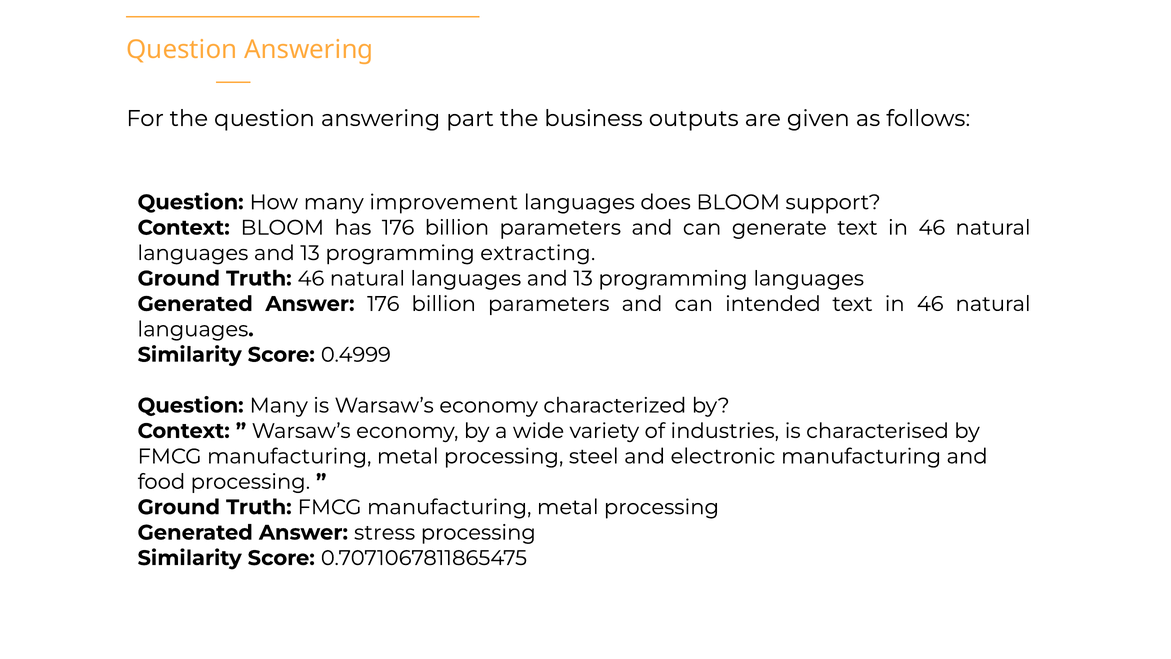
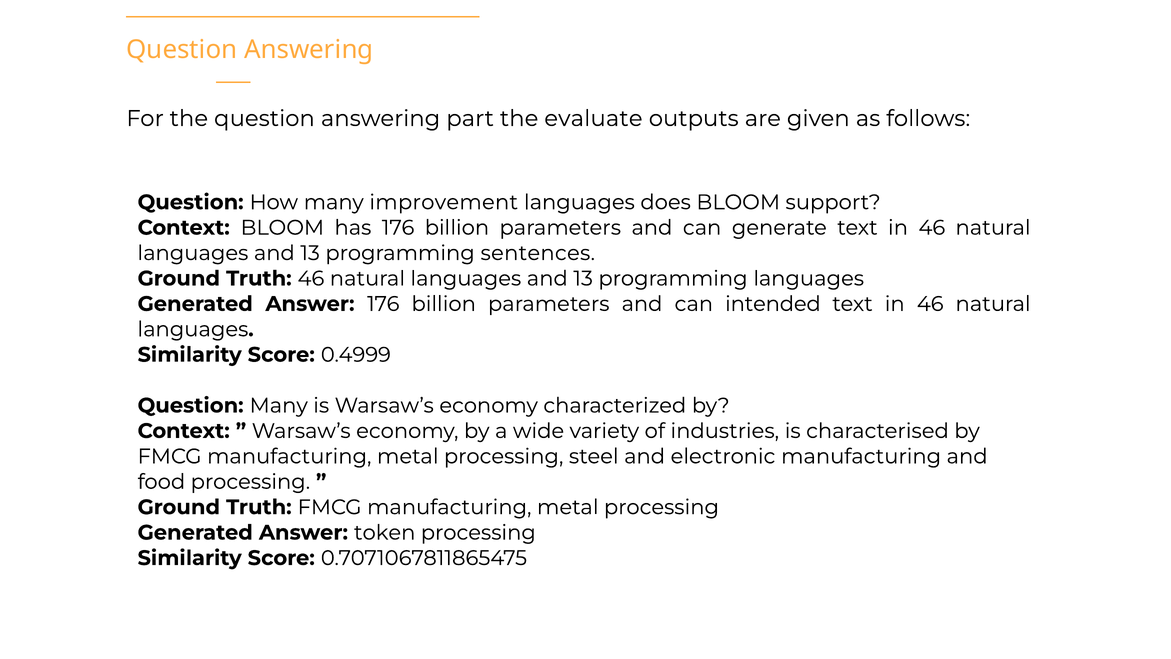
business: business -> evaluate
extracting: extracting -> sentences
stress: stress -> token
